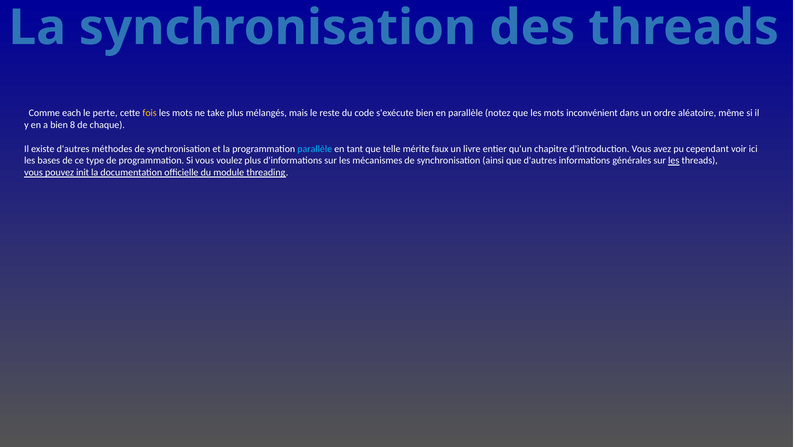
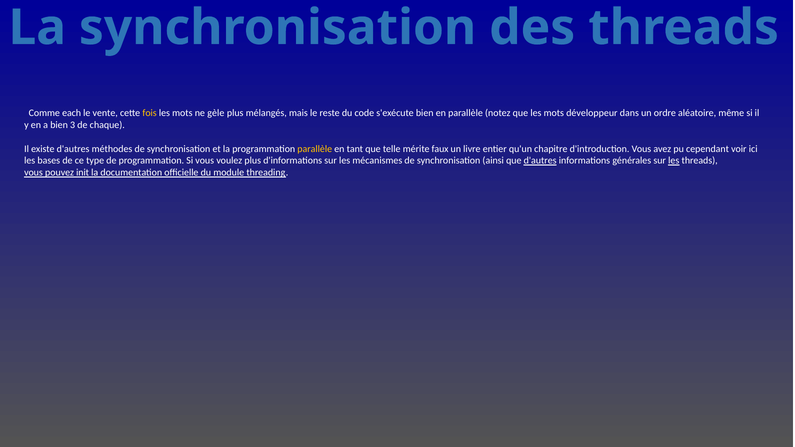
perte: perte -> vente
take: take -> gèle
inconvénient: inconvénient -> développeur
8: 8 -> 3
parallèle at (315, 149) colour: light blue -> yellow
d'autres at (540, 161) underline: none -> present
